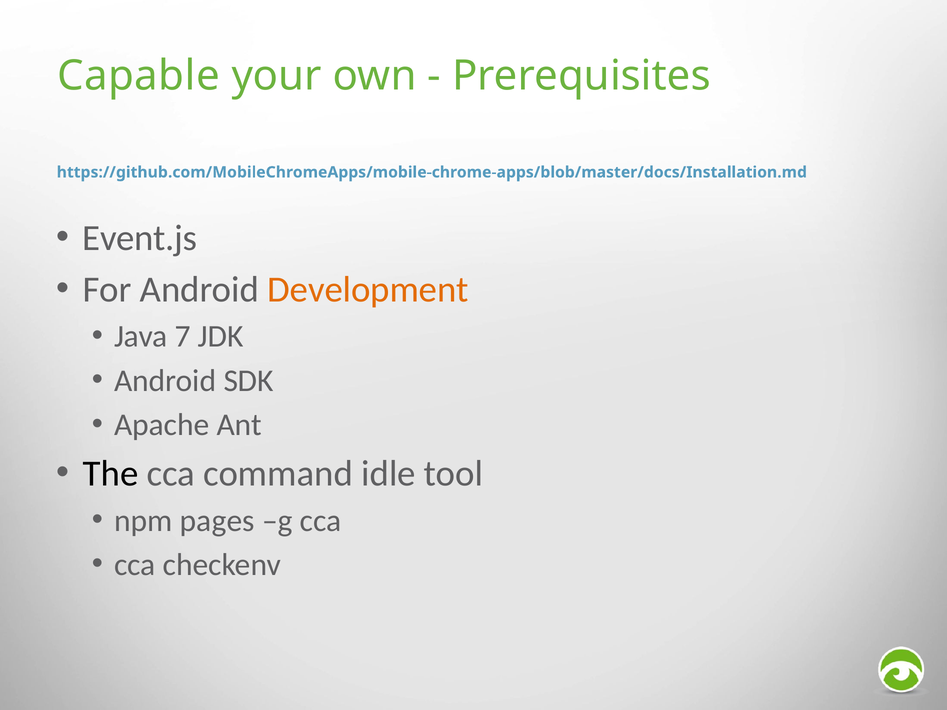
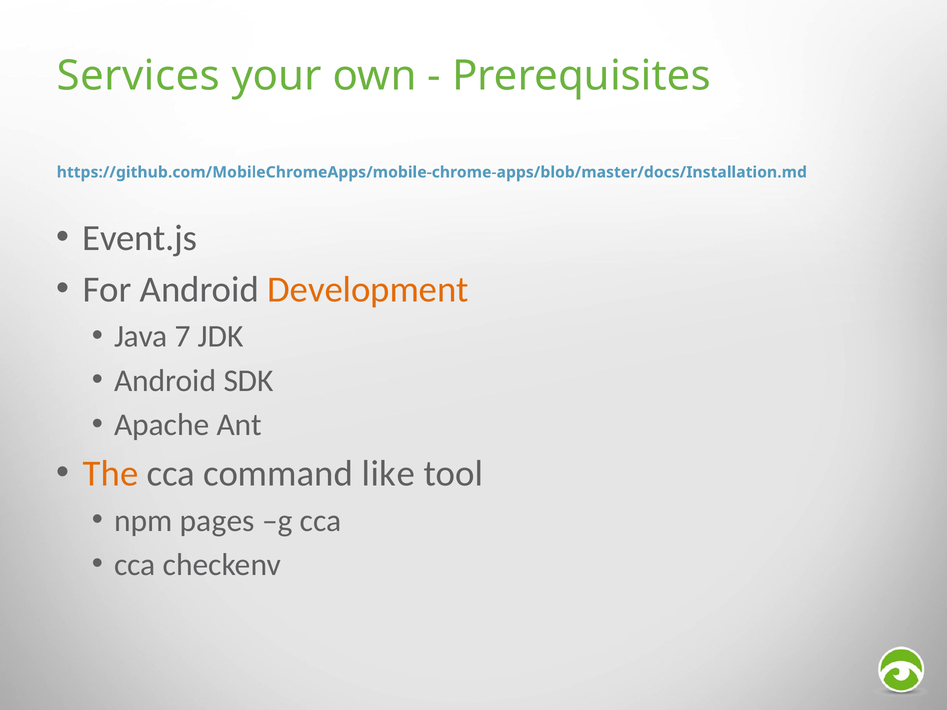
Capable: Capable -> Services
The colour: black -> orange
idle: idle -> like
